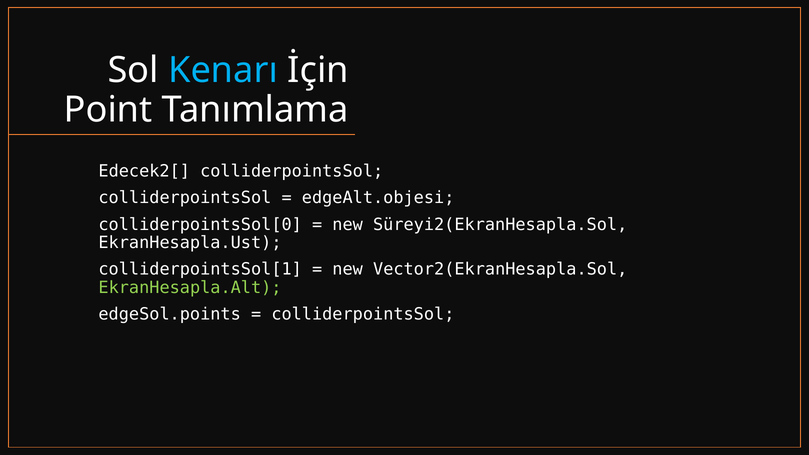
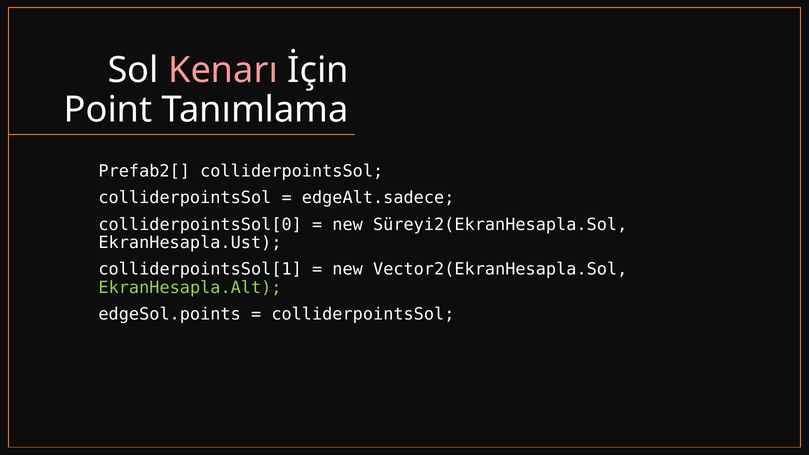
Kenarı colour: light blue -> pink
Edecek2[: Edecek2[ -> Prefab2[
edgeAlt.objesi: edgeAlt.objesi -> edgeAlt.sadece
